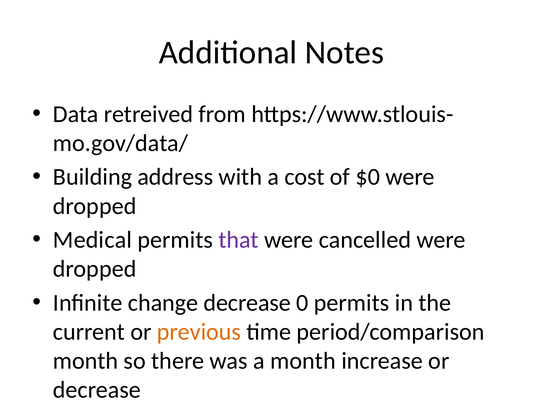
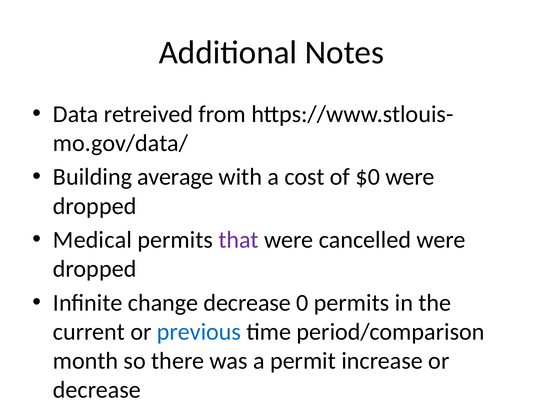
address: address -> average
previous colour: orange -> blue
a month: month -> permit
